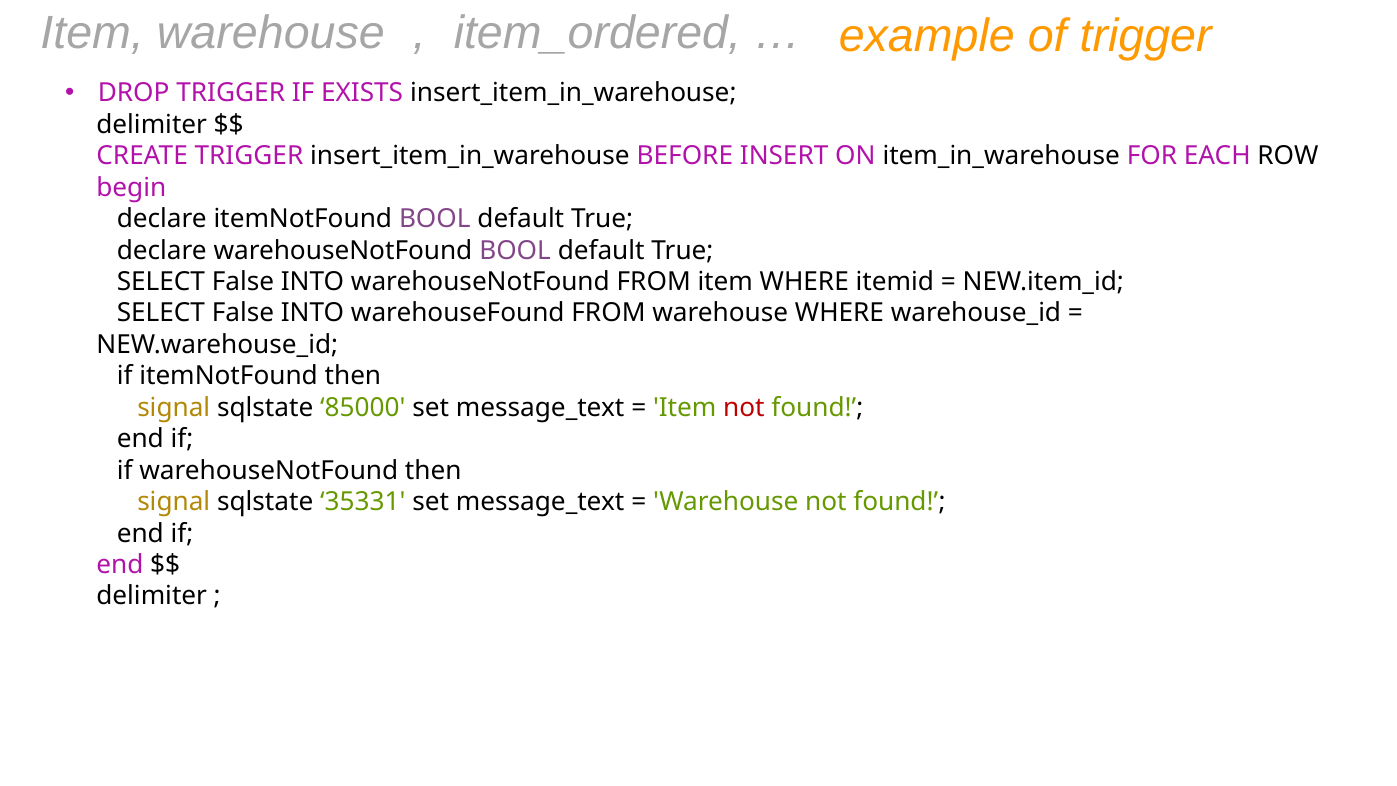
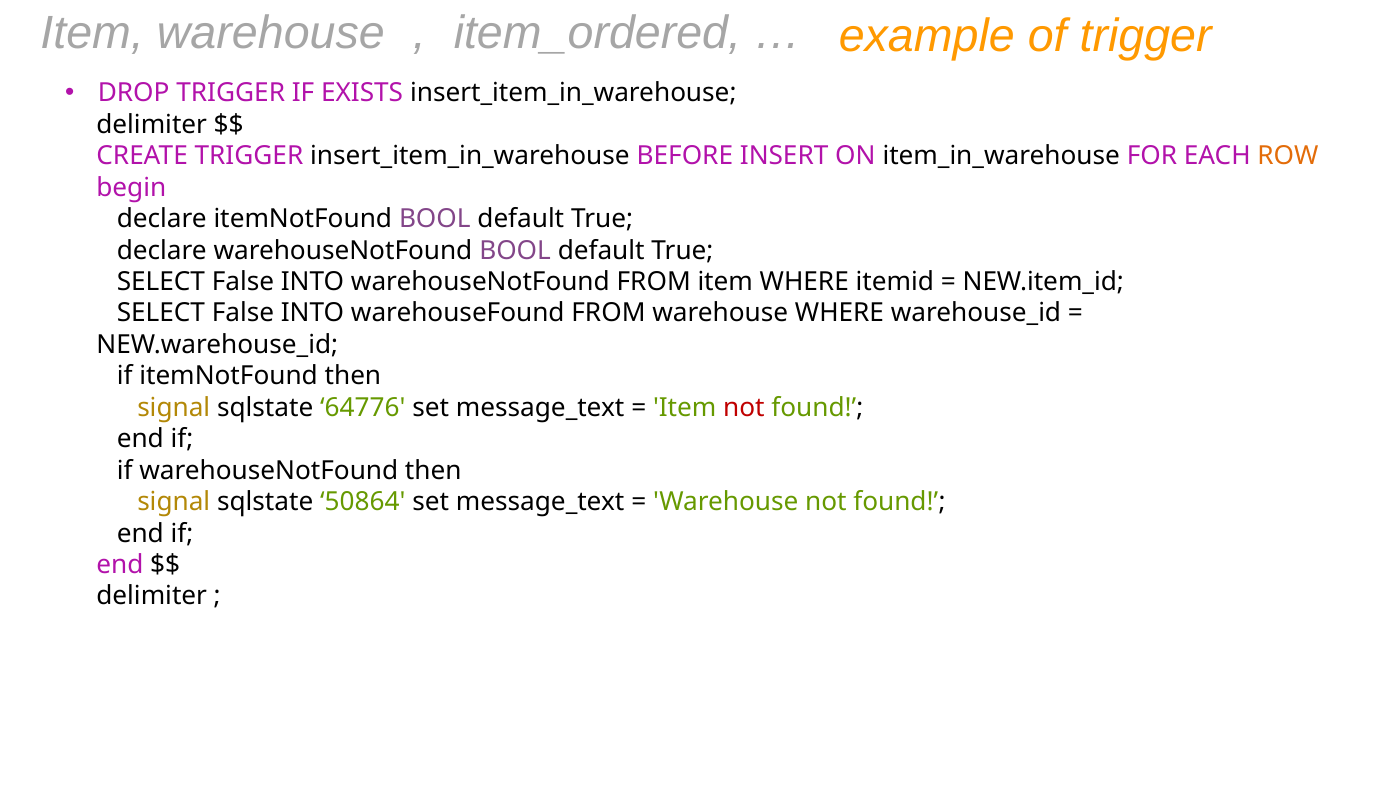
ROW colour: black -> orange
85000: 85000 -> 64776
35331: 35331 -> 50864
